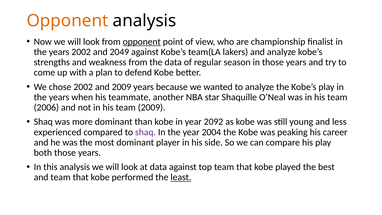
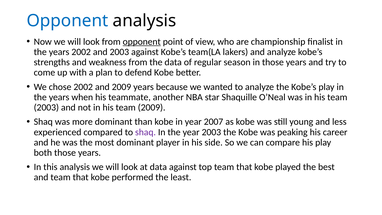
Opponent at (67, 21) colour: orange -> blue
and 2049: 2049 -> 2003
2006 at (46, 107): 2006 -> 2003
2092: 2092 -> 2007
year 2004: 2004 -> 2003
least underline: present -> none
